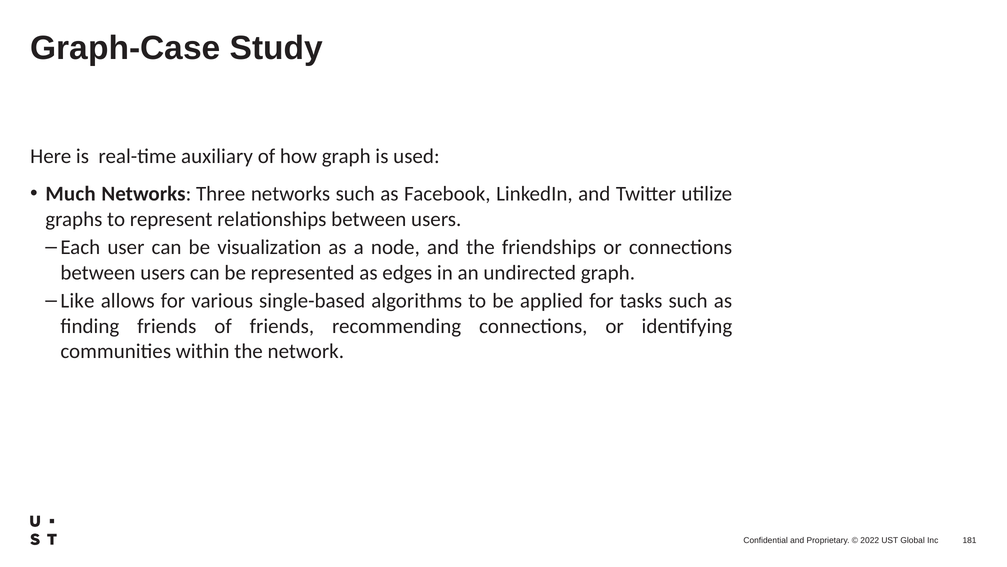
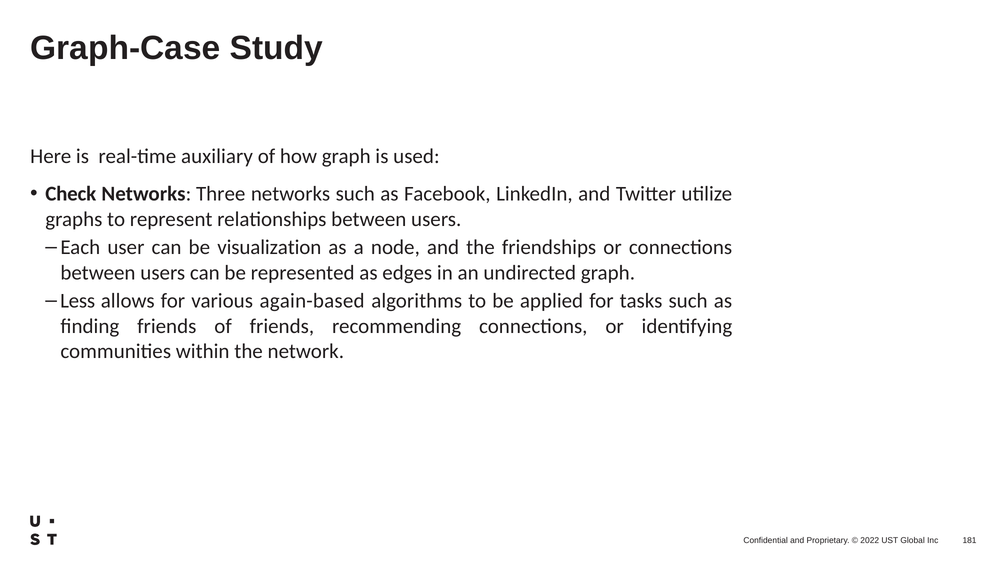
Much: Much -> Check
Like: Like -> Less
single-based: single-based -> again-based
